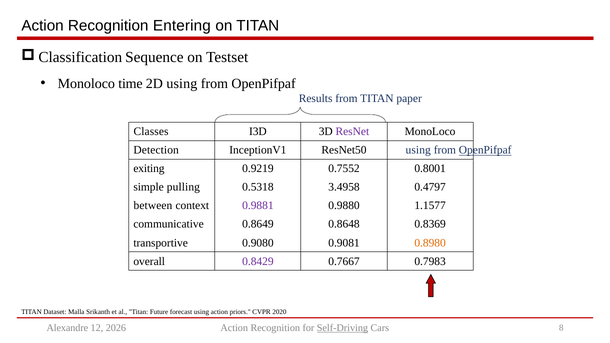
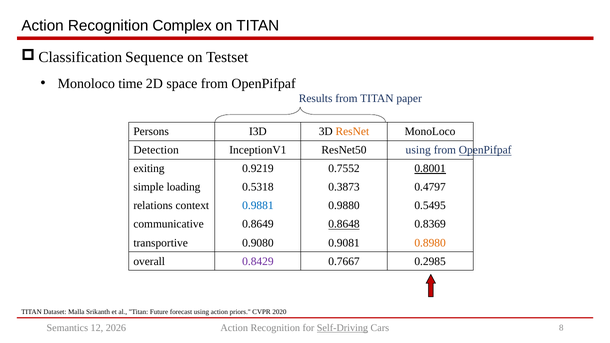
Entering: Entering -> Complex
2D using: using -> space
Classes: Classes -> Persons
ResNet colour: purple -> orange
0.8001 underline: none -> present
pulling: pulling -> loading
3.4958: 3.4958 -> 0.3873
between: between -> relations
0.9881 colour: purple -> blue
1.1577: 1.1577 -> 0.5495
0.8648 underline: none -> present
0.7983: 0.7983 -> 0.2985
Alexandre: Alexandre -> Semantics
